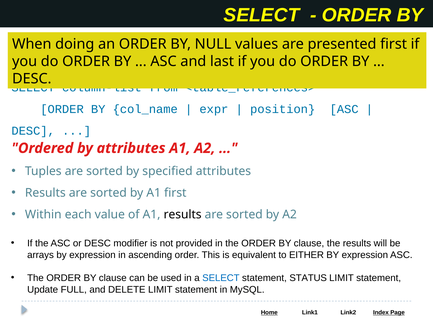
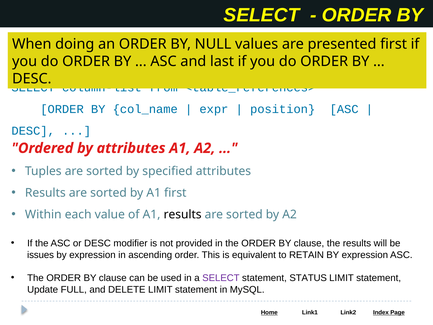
arrays: arrays -> issues
EITHER: EITHER -> RETAIN
SELECT at (221, 278) colour: blue -> purple
